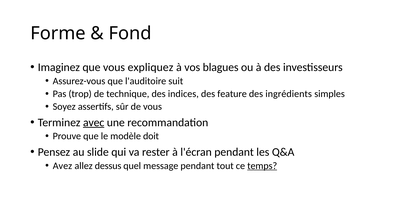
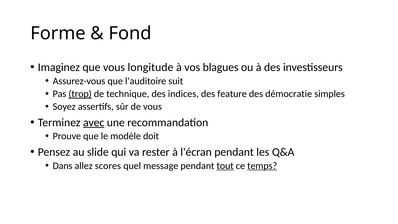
expliquez: expliquez -> longitude
trop underline: none -> present
ingrédients: ingrédients -> démocratie
Avez: Avez -> Dans
dessus: dessus -> scores
tout underline: none -> present
